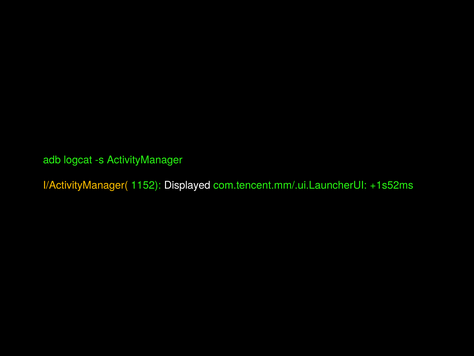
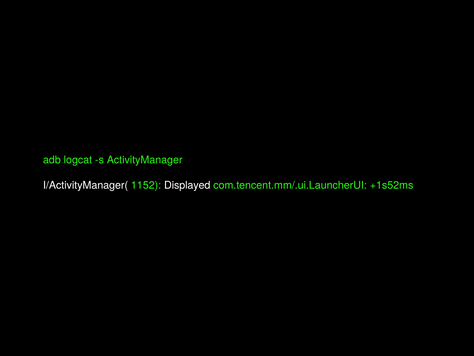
I/ActivityManager( colour: yellow -> white
